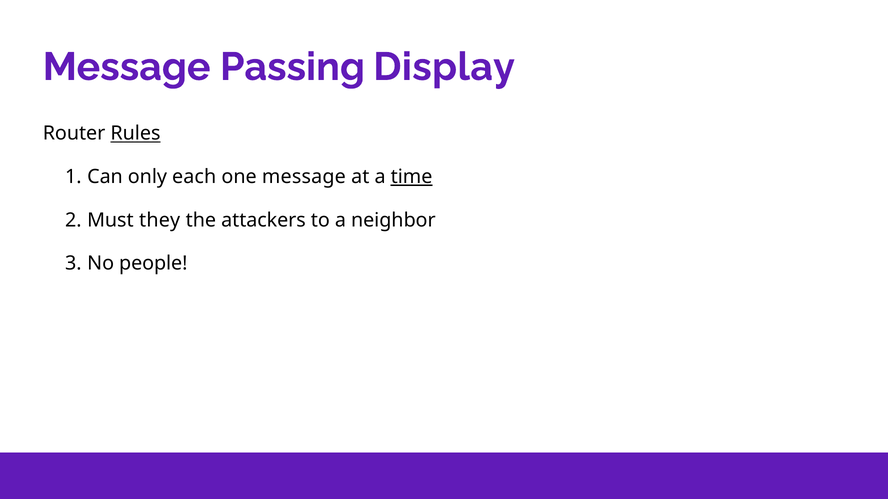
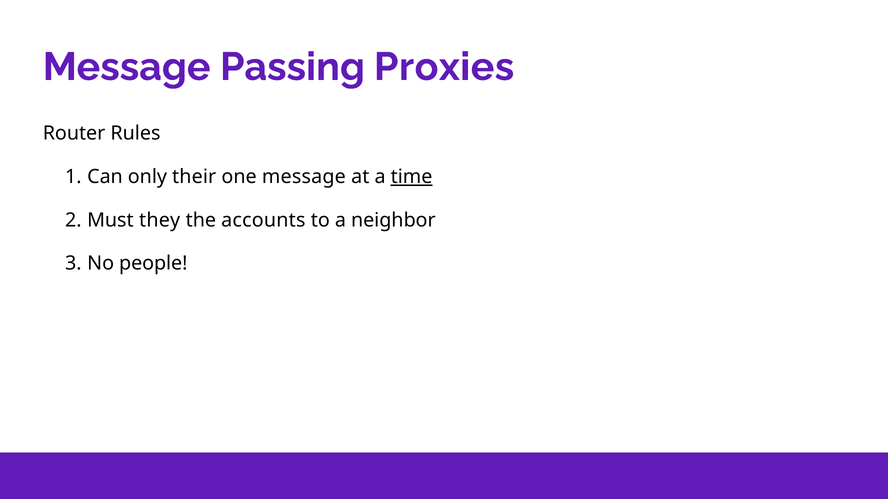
Display: Display -> Proxies
Rules underline: present -> none
each: each -> their
attackers: attackers -> accounts
